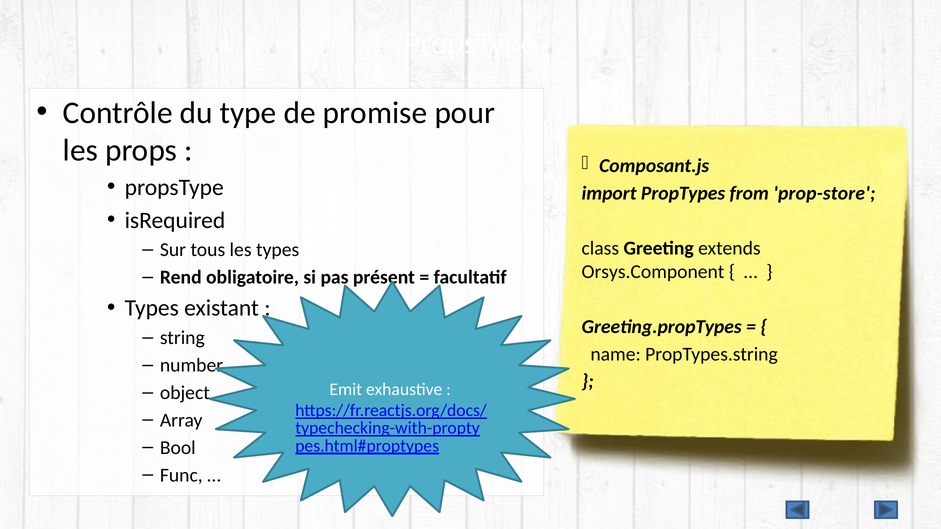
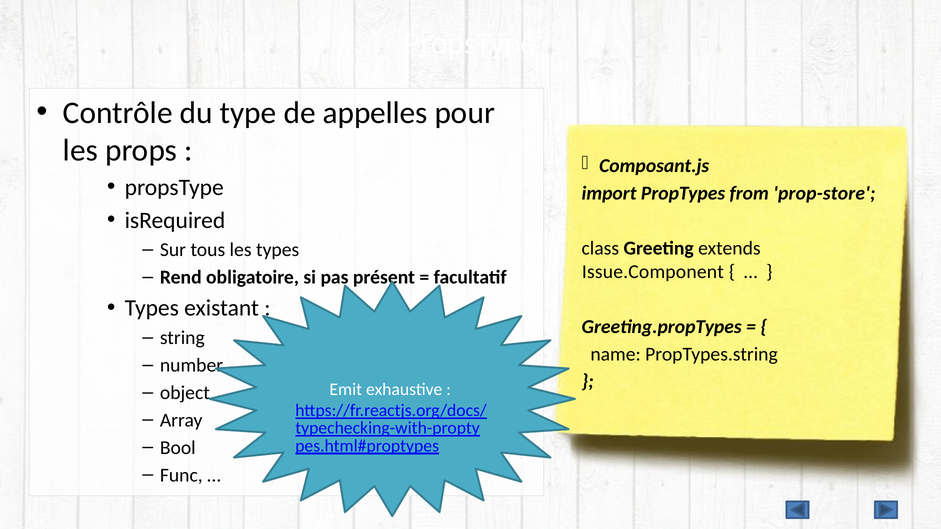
promise: promise -> appelles
Orsys.Component: Orsys.Component -> Issue.Component
